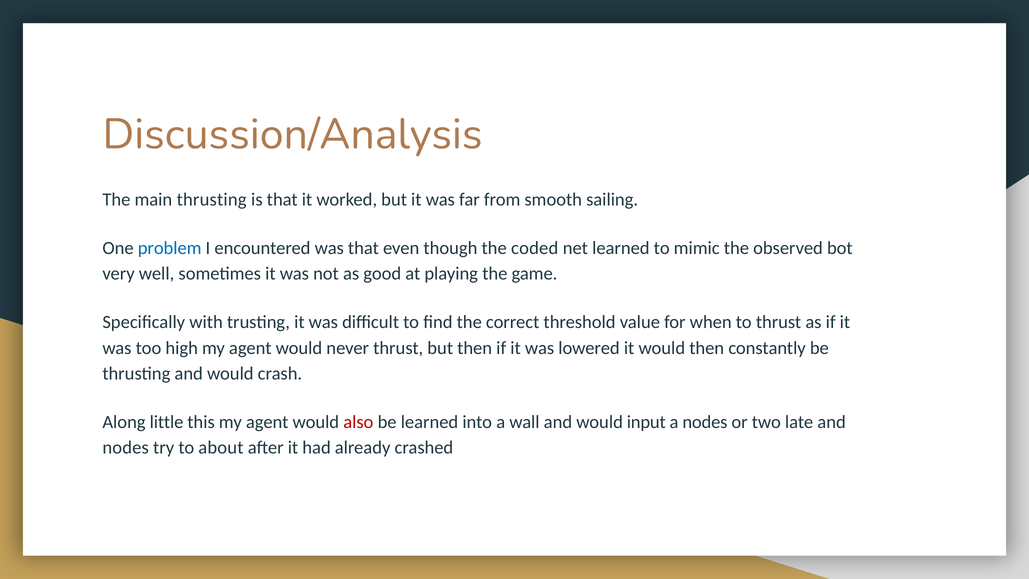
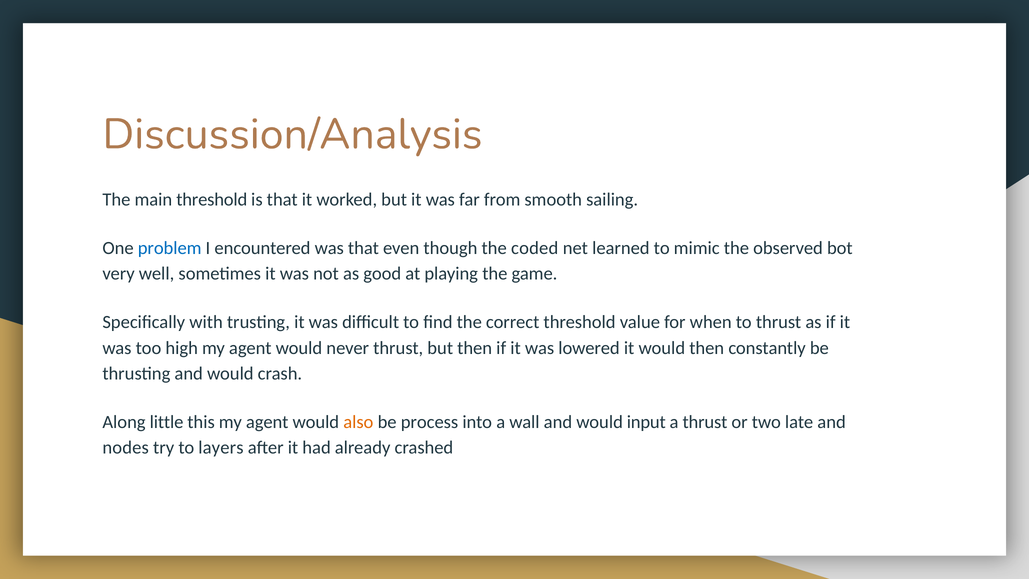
main thrusting: thrusting -> threshold
also colour: red -> orange
be learned: learned -> process
a nodes: nodes -> thrust
about: about -> layers
